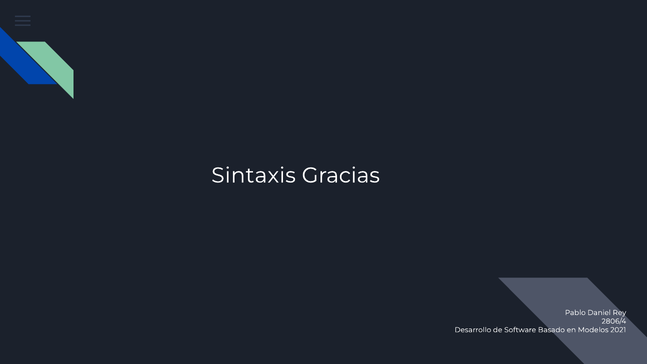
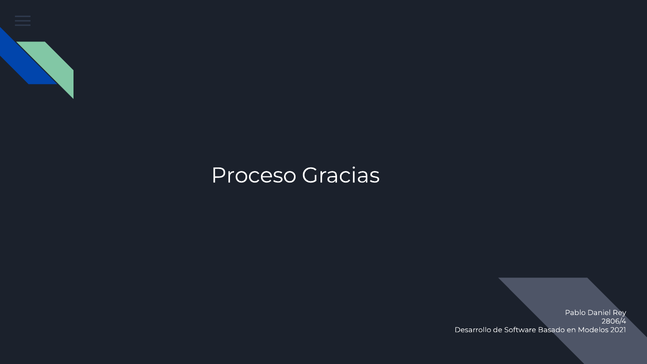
Sintaxis: Sintaxis -> Proceso
